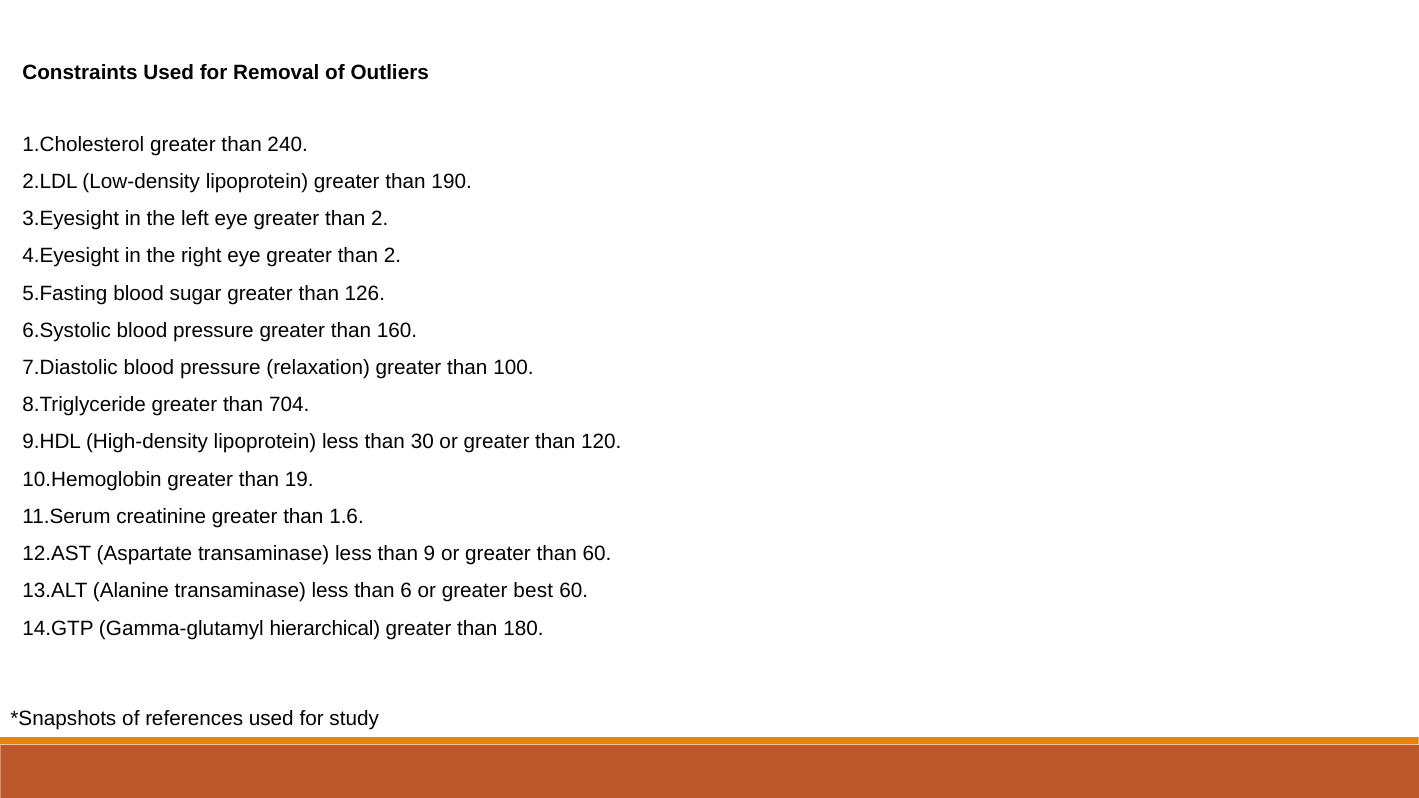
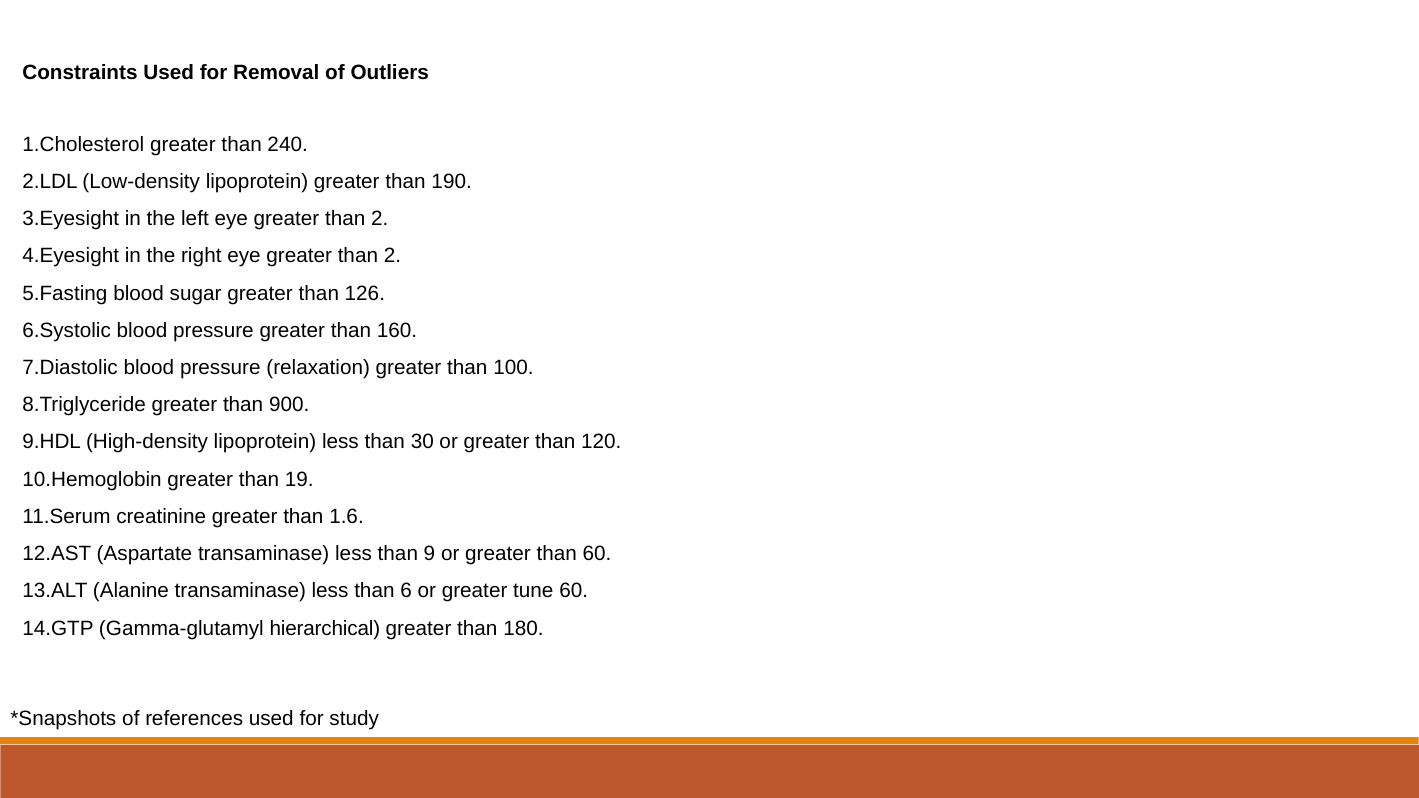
704: 704 -> 900
best: best -> tune
